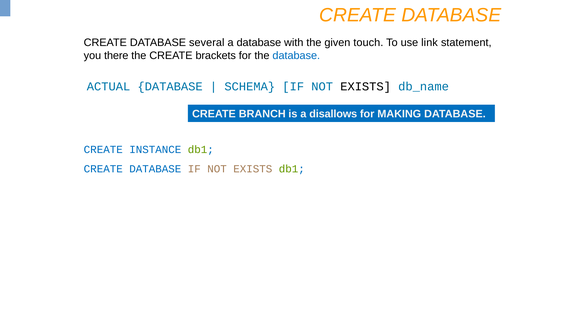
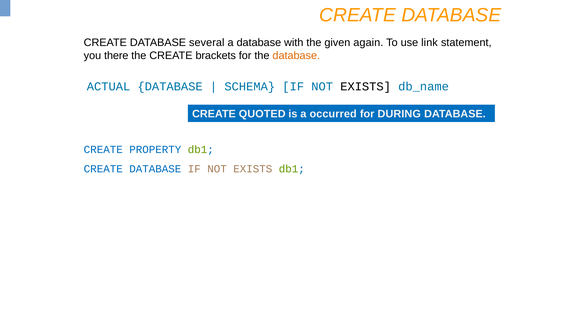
touch: touch -> again
database at (296, 56) colour: blue -> orange
BRANCH: BRANCH -> QUOTED
disallows: disallows -> occurred
MAKING: MAKING -> DURING
INSTANCE: INSTANCE -> PROPERTY
